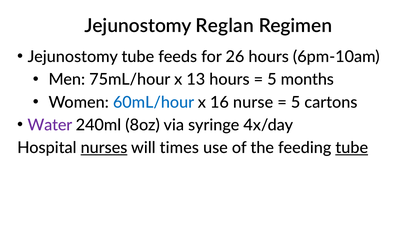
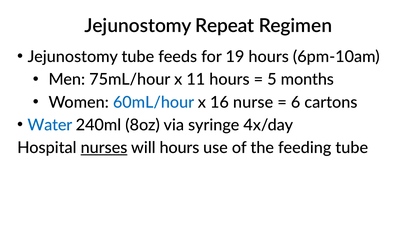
Reglan: Reglan -> Repeat
26: 26 -> 19
13: 13 -> 11
5 at (296, 102): 5 -> 6
Water colour: purple -> blue
will times: times -> hours
tube at (352, 148) underline: present -> none
